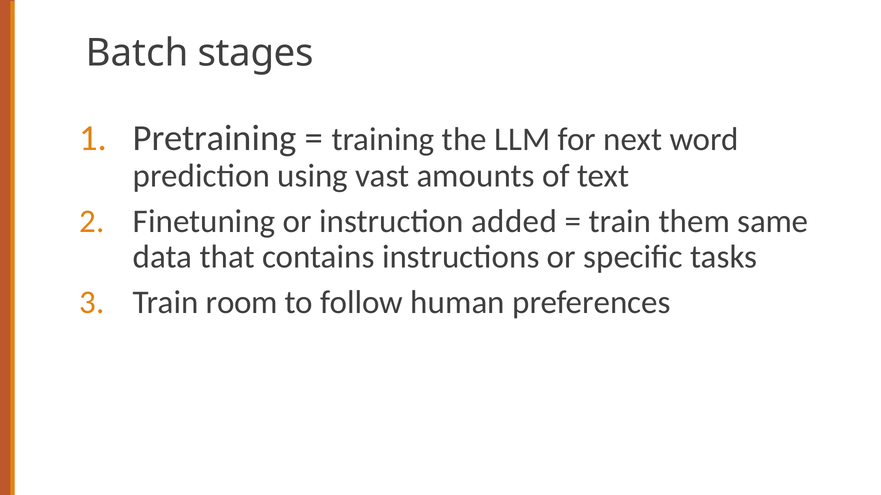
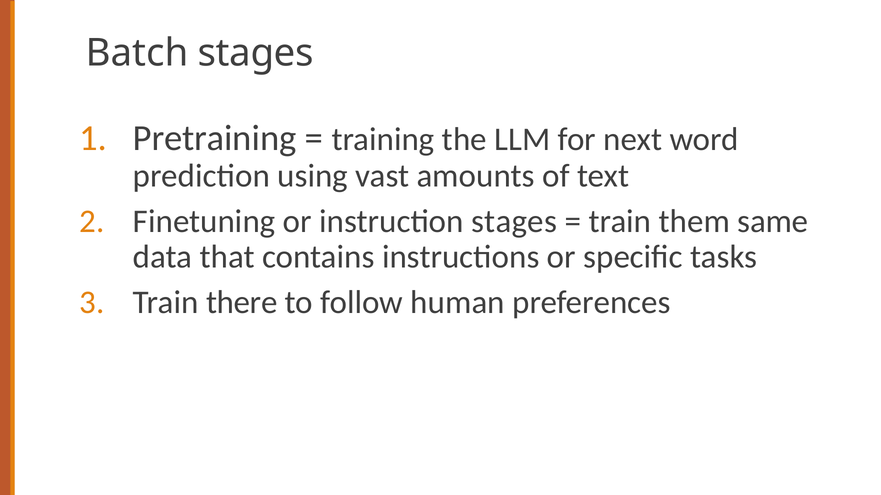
instruction added: added -> stages
room: room -> there
